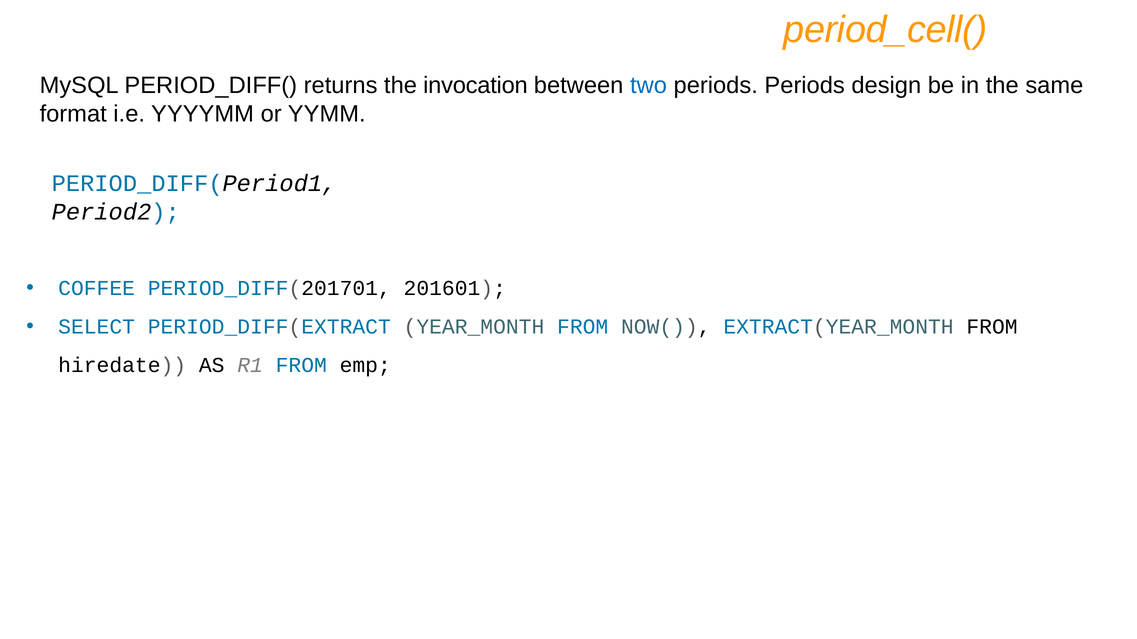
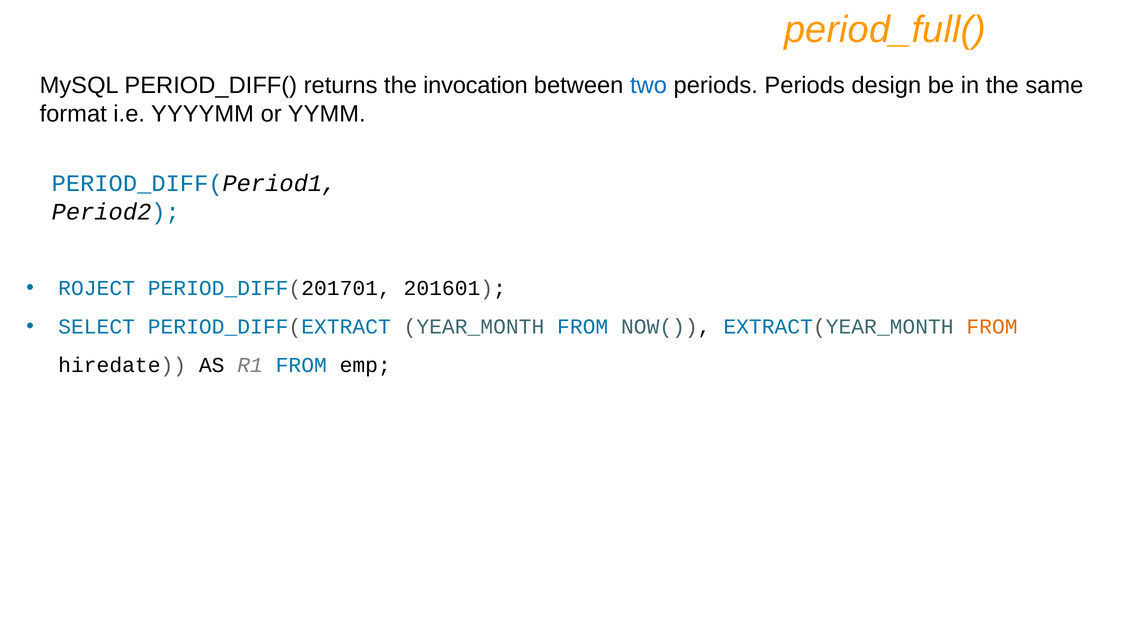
period_cell(: period_cell( -> period_full(
COFFEE: COFFEE -> ROJECT
FROM at (992, 327) colour: black -> orange
